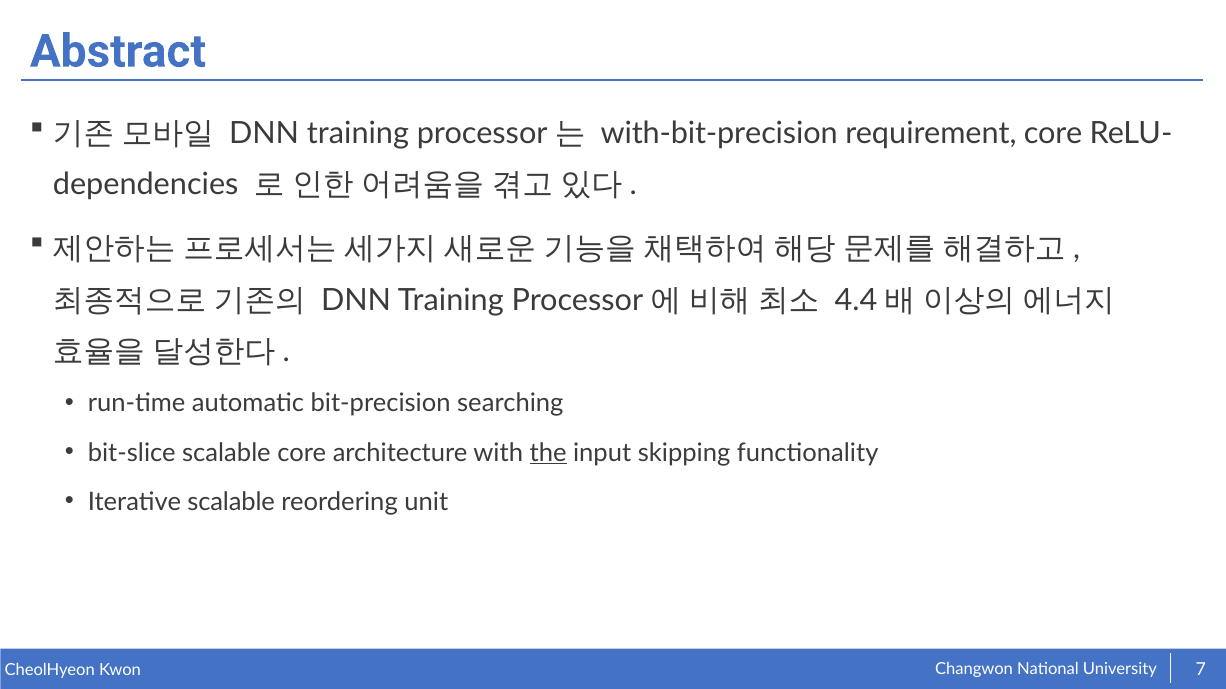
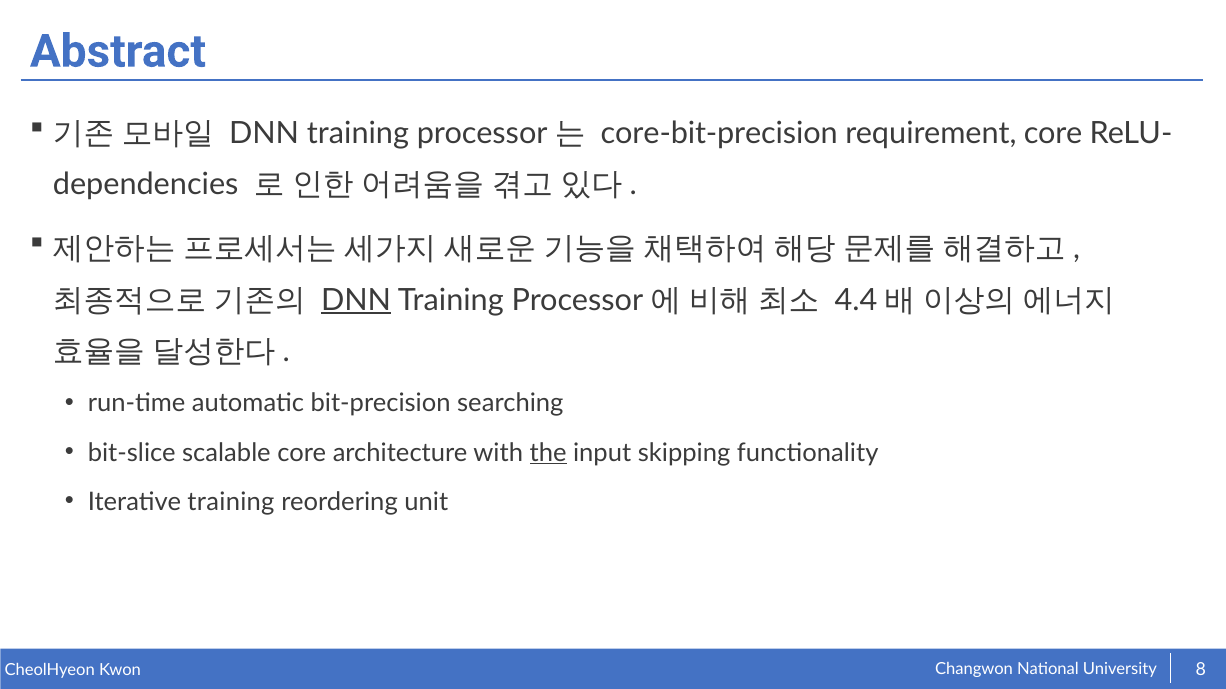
with-bit-precision: with-bit-precision -> core-bit-precision
DNN at (356, 300) underline: none -> present
Iterative scalable: scalable -> training
7: 7 -> 8
